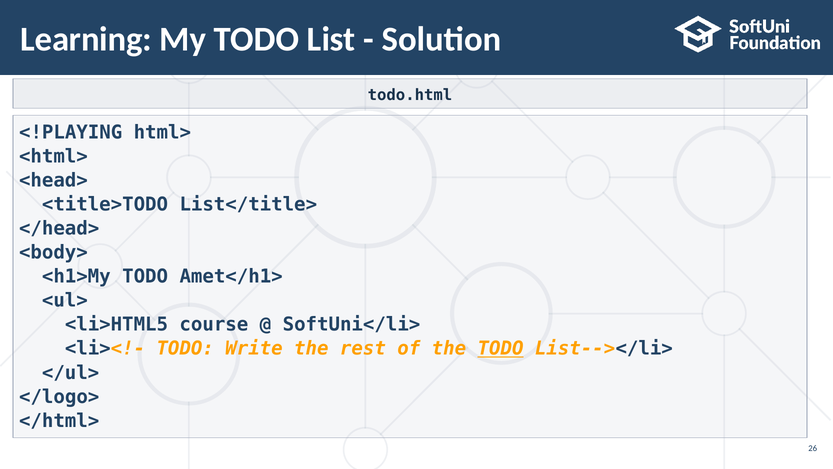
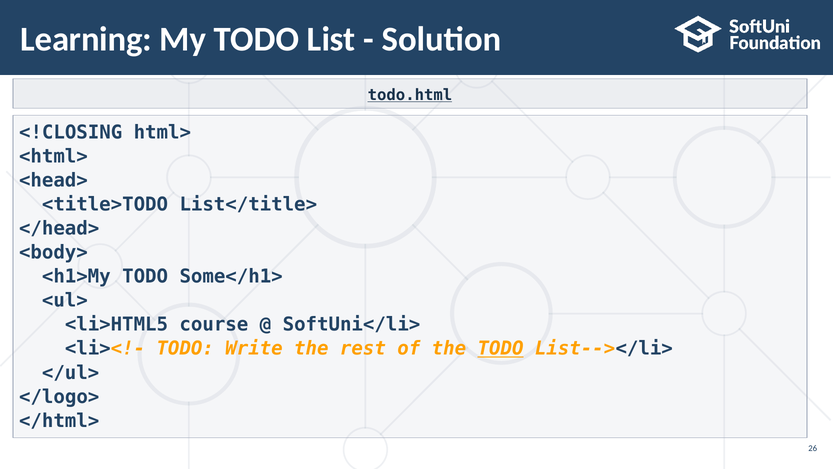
todo.html underline: none -> present
<!PLAYING: <!PLAYING -> <!CLOSING
Amet</h1>: Amet</h1> -> Some</h1>
